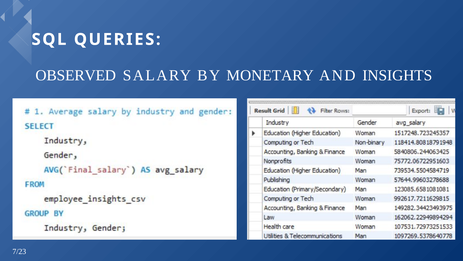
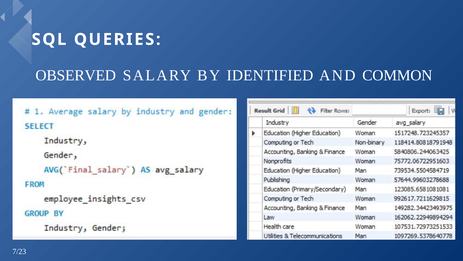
MONETARY: MONETARY -> IDENTIFIED
INSIGHTS: INSIGHTS -> COMMON
